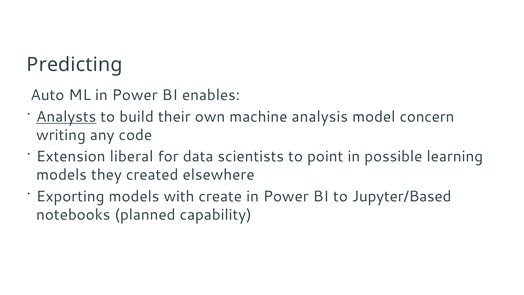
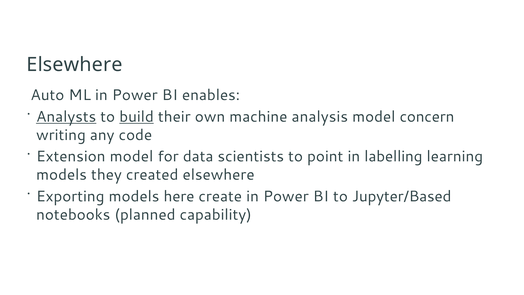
Predicting at (75, 64): Predicting -> Elsewhere
build underline: none -> present
Extension liberal: liberal -> model
possible: possible -> labelling
with: with -> here
